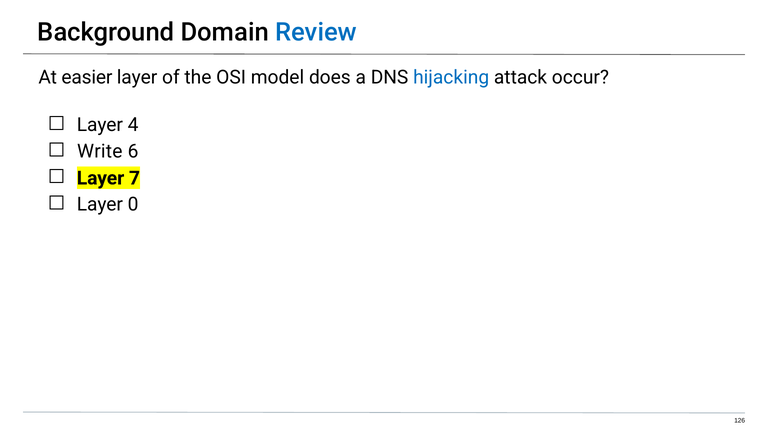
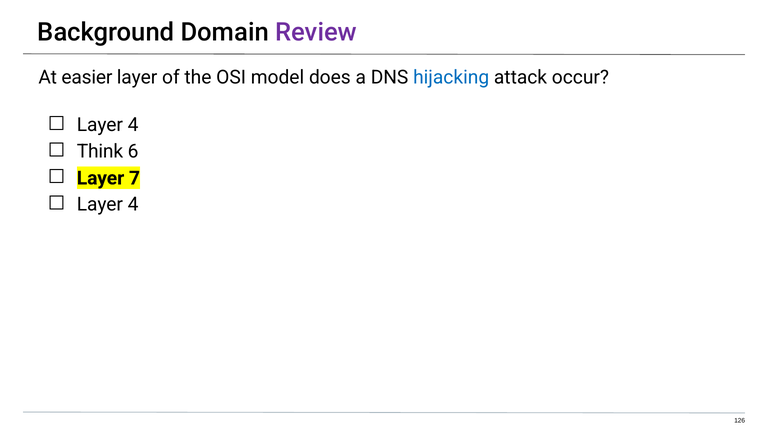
Review colour: blue -> purple
Write: Write -> Think
0 at (133, 205): 0 -> 4
